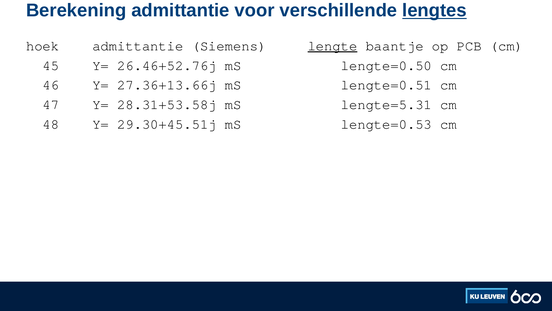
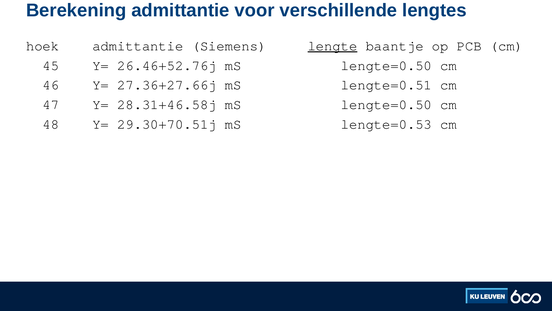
lengtes underline: present -> none
27.36+13.66j: 27.36+13.66j -> 27.36+27.66j
28.31+53.58j: 28.31+53.58j -> 28.31+46.58j
lengte=5.31 at (386, 105): lengte=5.31 -> lengte=0.50
29.30+45.51j: 29.30+45.51j -> 29.30+70.51j
